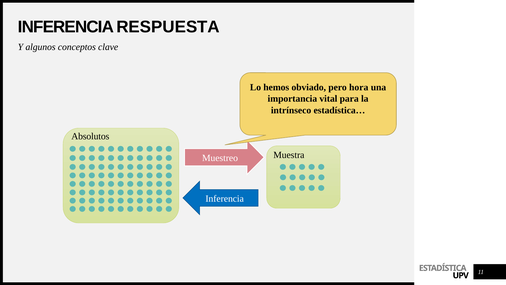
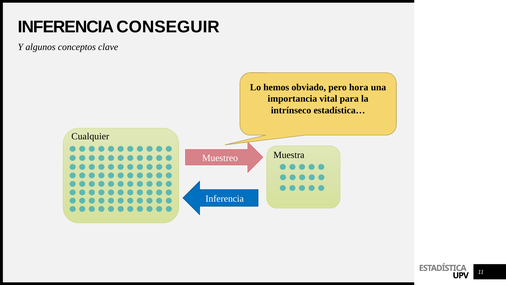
RESPUESTA: RESPUESTA -> CONSEGUIR
Absolutos: Absolutos -> Cualquier
